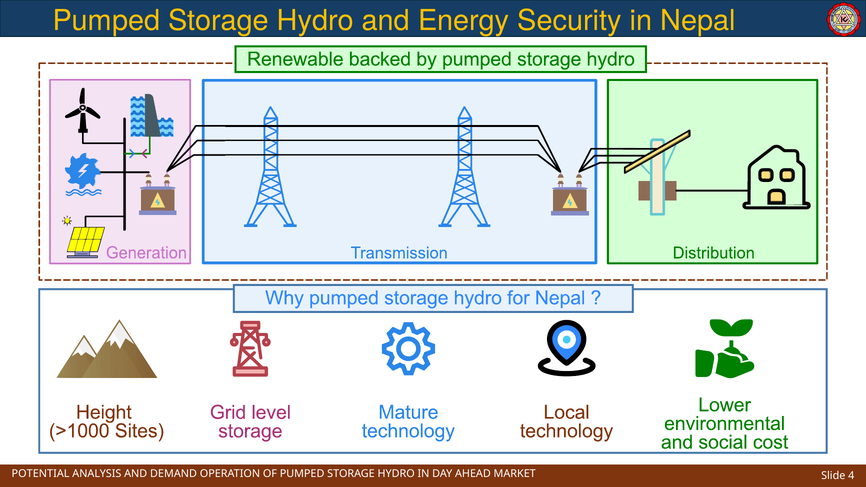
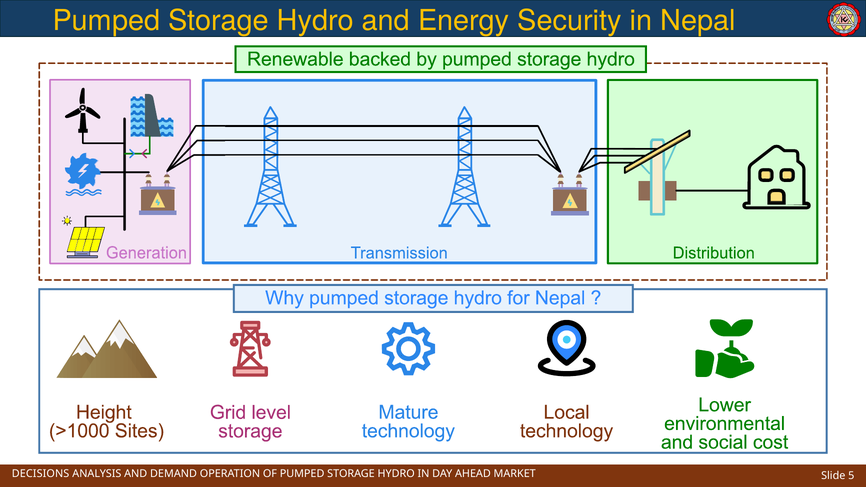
POTENTIAL: POTENTIAL -> DECISIONS
4: 4 -> 5
